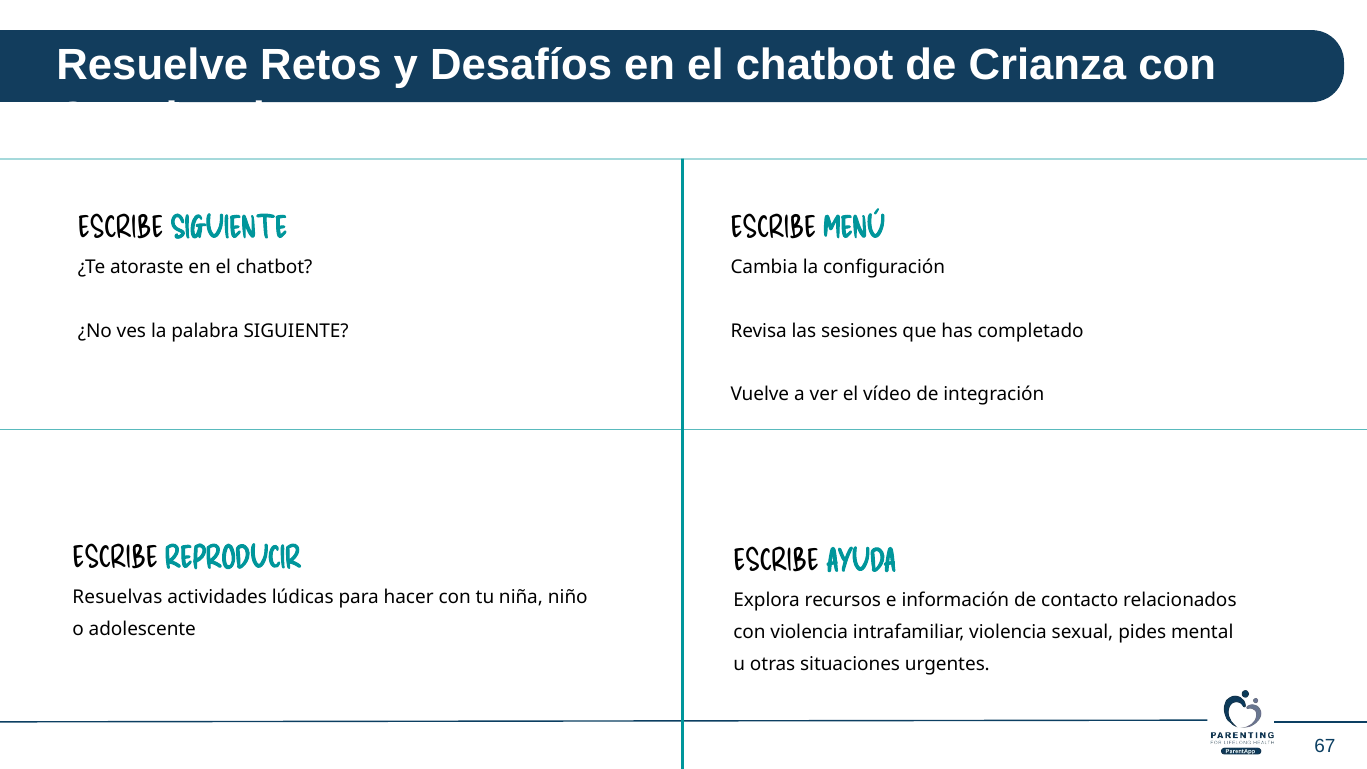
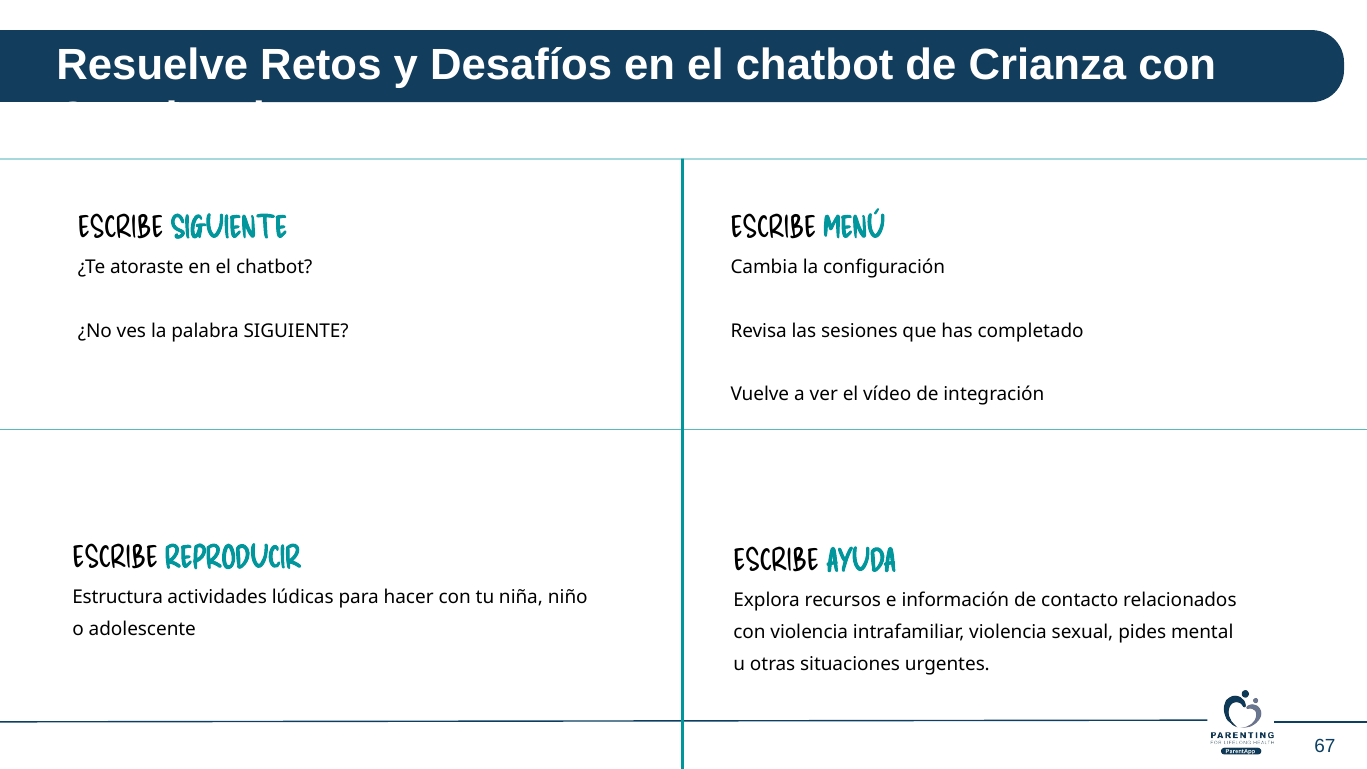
Resuelvas: Resuelvas -> Estructura
